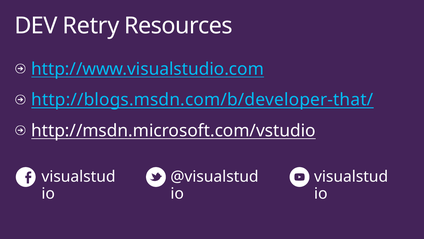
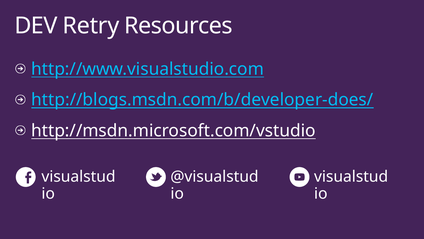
http://blogs.msdn.com/b/developer-that/: http://blogs.msdn.com/b/developer-that/ -> http://blogs.msdn.com/b/developer-does/
